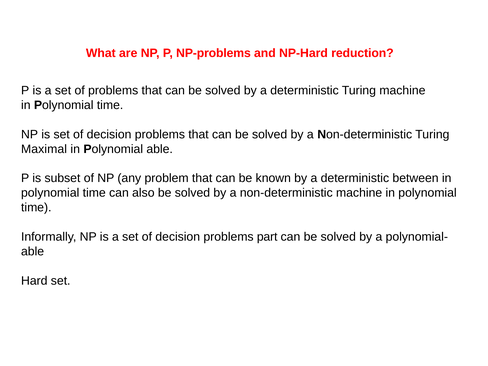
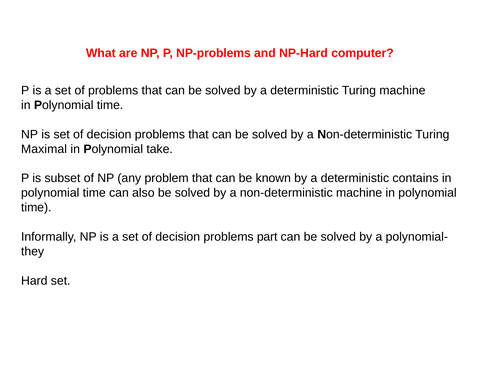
reduction: reduction -> computer
Polynomial able: able -> take
between: between -> contains
able at (33, 252): able -> they
